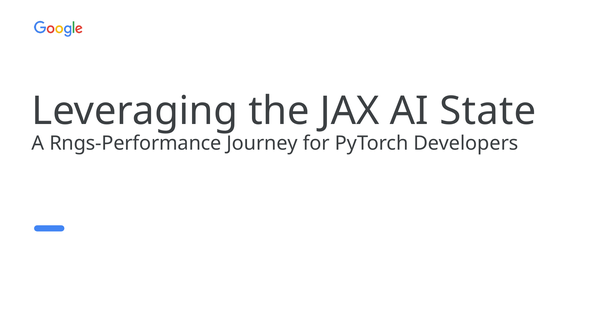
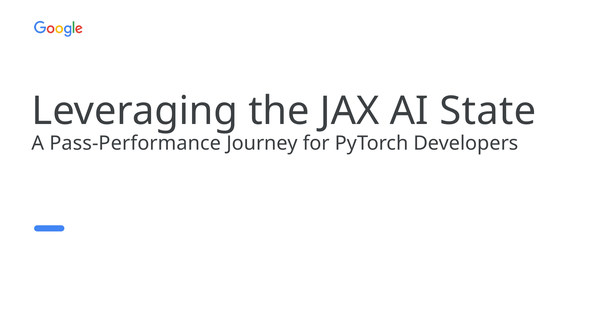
Rngs-Performance: Rngs-Performance -> Pass-Performance
